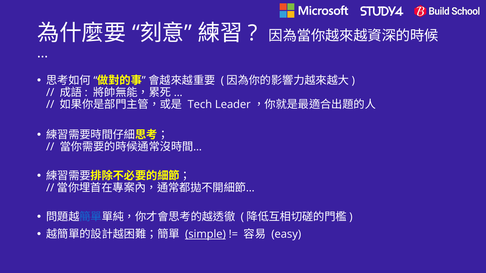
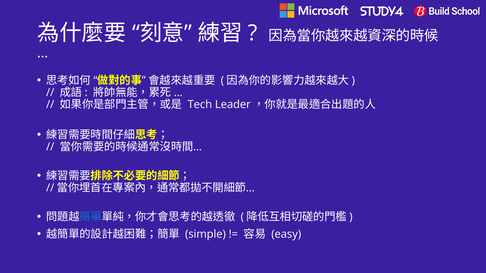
simple underline: present -> none
